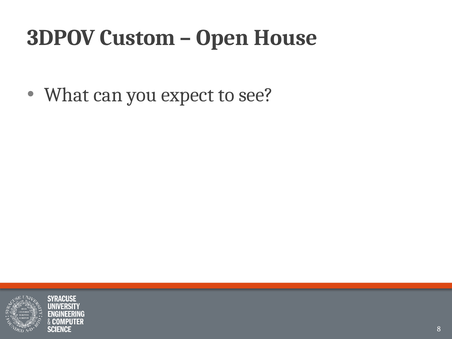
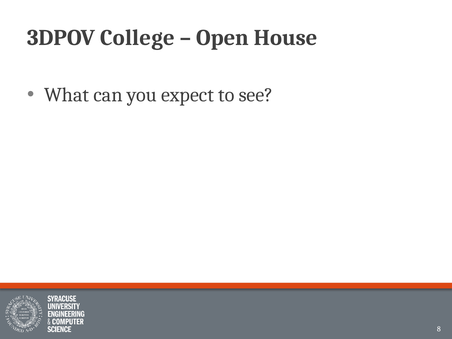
Custom: Custom -> College
